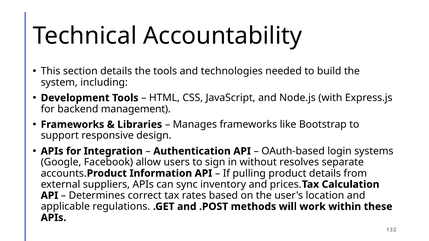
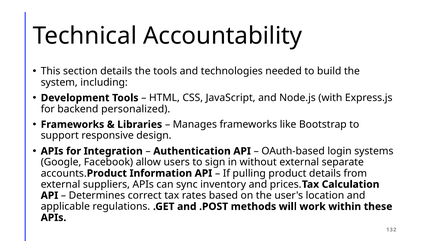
management: management -> personalized
without resolves: resolves -> external
